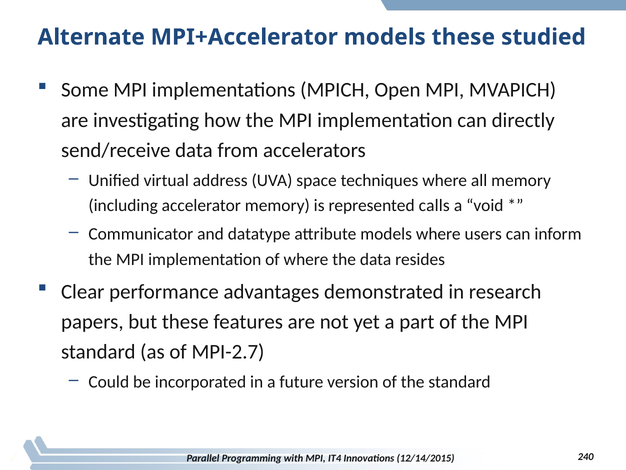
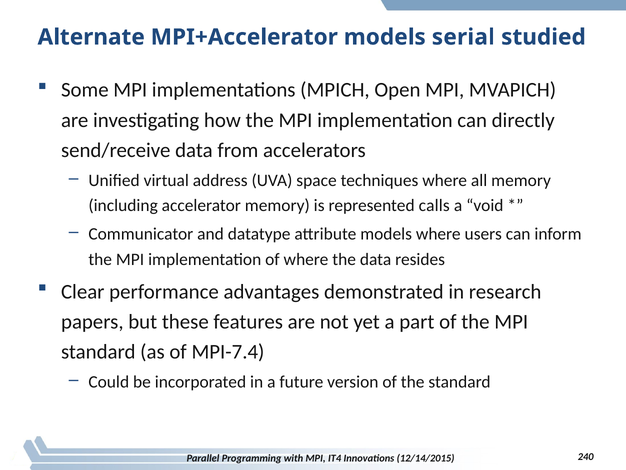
models these: these -> serial
MPI-2.7: MPI-2.7 -> MPI-7.4
